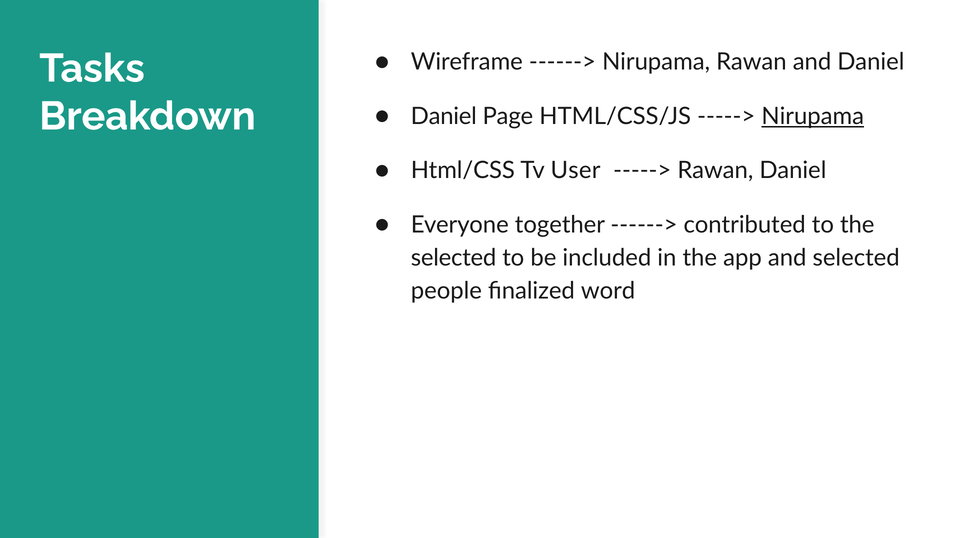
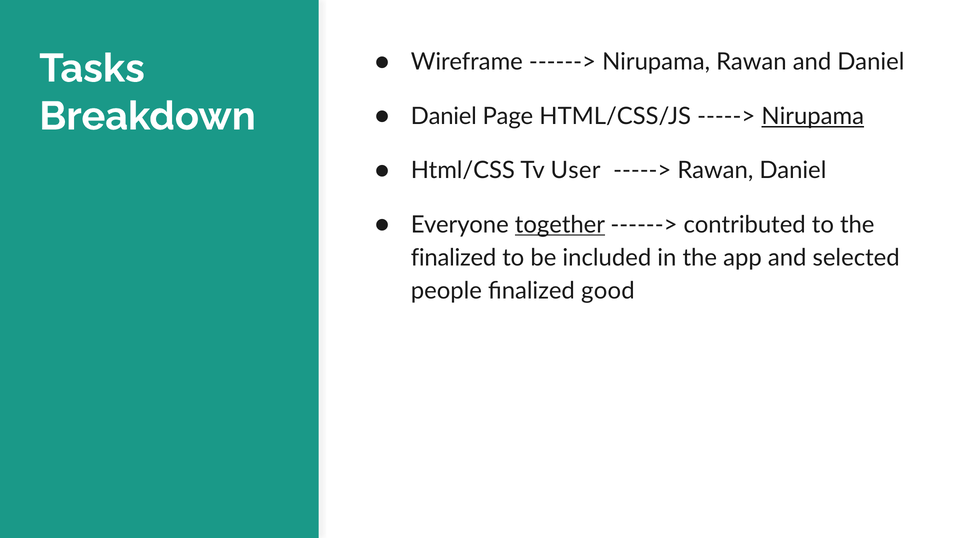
together underline: none -> present
selected at (454, 258): selected -> finalized
word: word -> good
